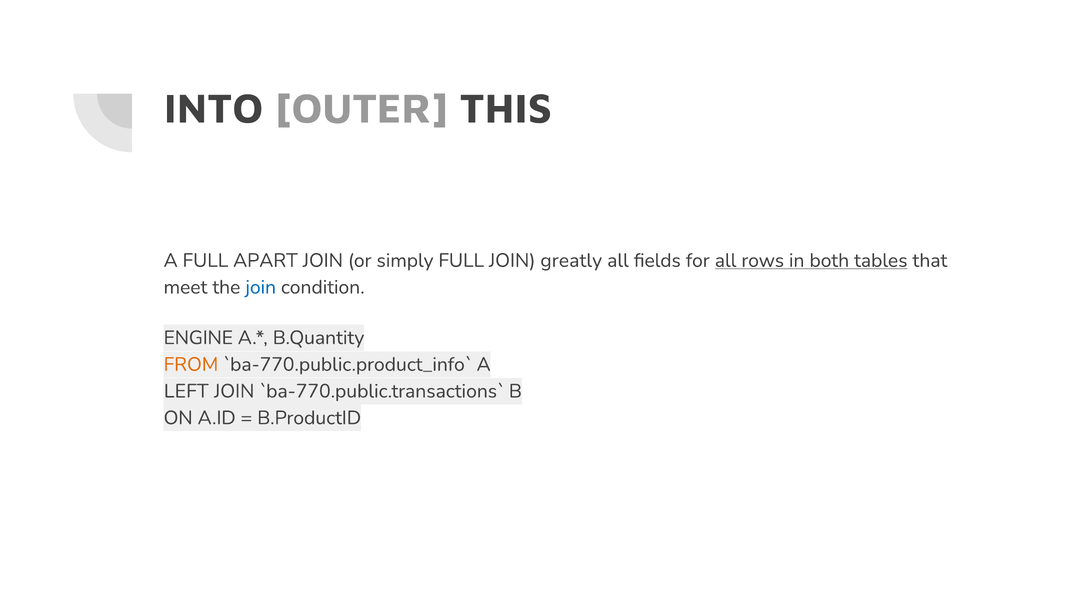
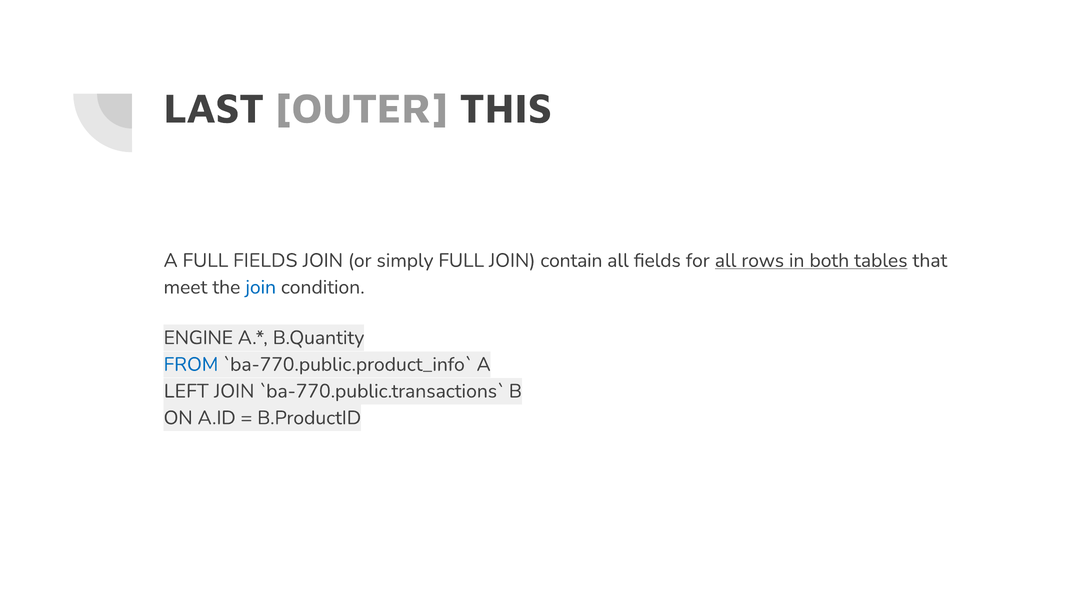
INTO: INTO -> LAST
FULL APART: APART -> FIELDS
greatly: greatly -> contain
FROM colour: orange -> blue
